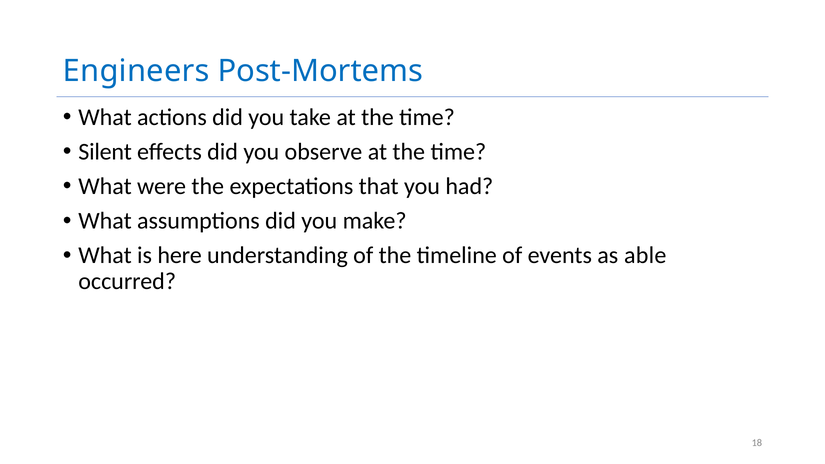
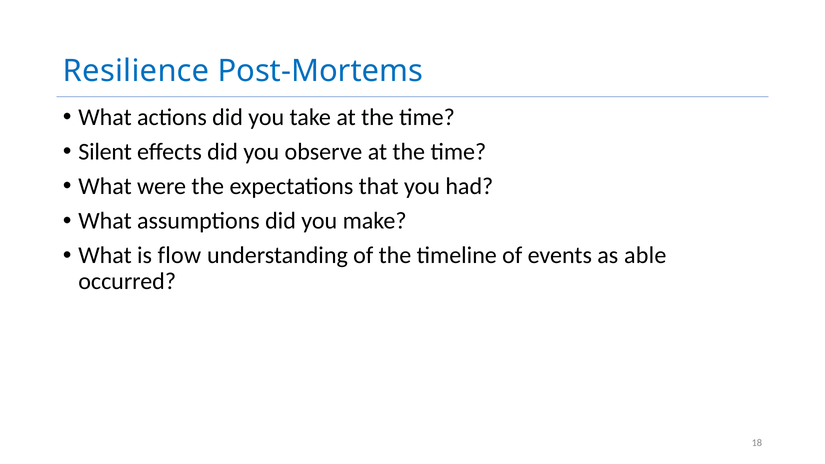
Engineers: Engineers -> Resilience
here: here -> flow
